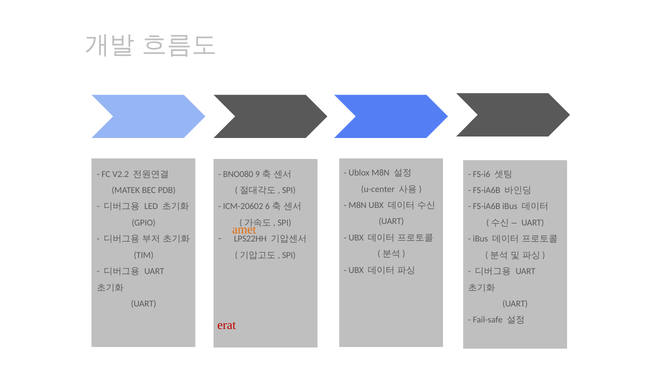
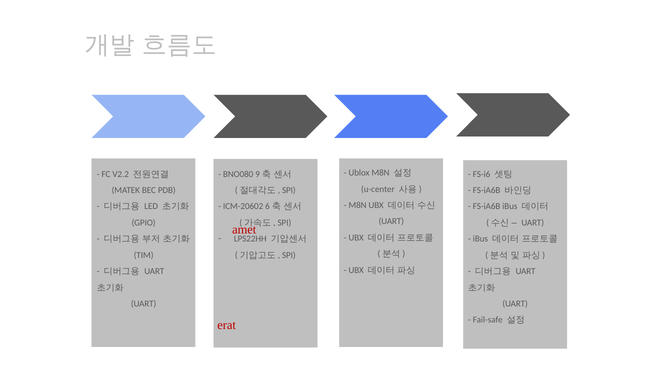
amet at (244, 229) colour: orange -> red
